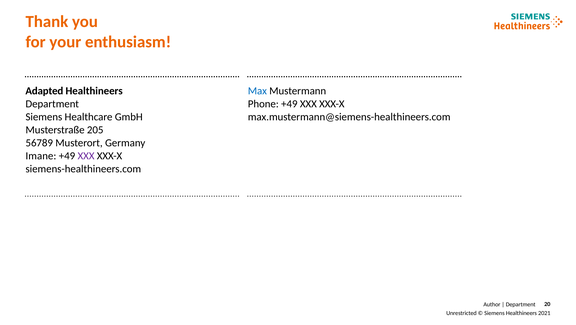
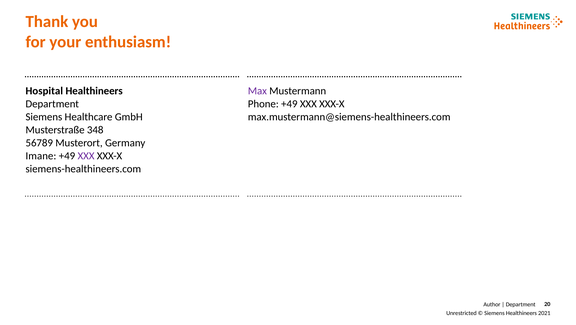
Adapted: Adapted -> Hospital
Max colour: blue -> purple
205: 205 -> 348
